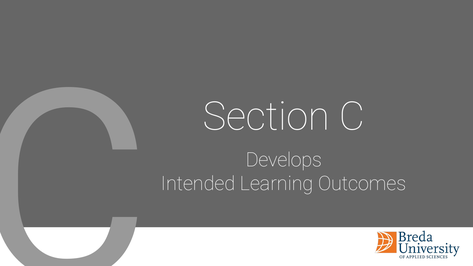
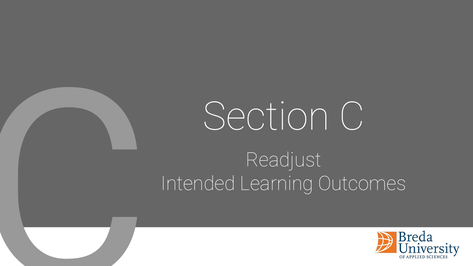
Develops: Develops -> Readjust
